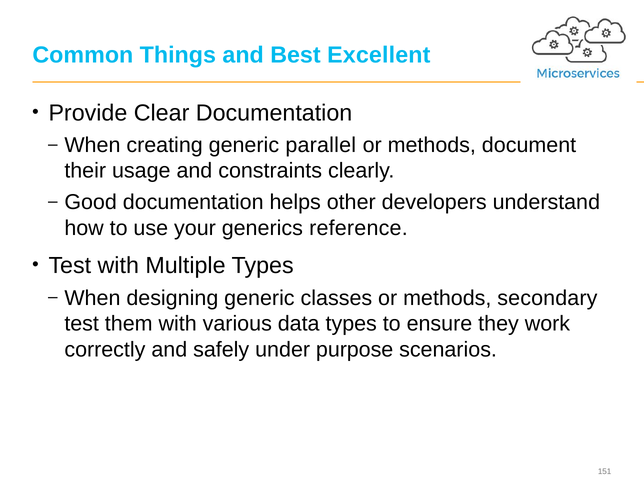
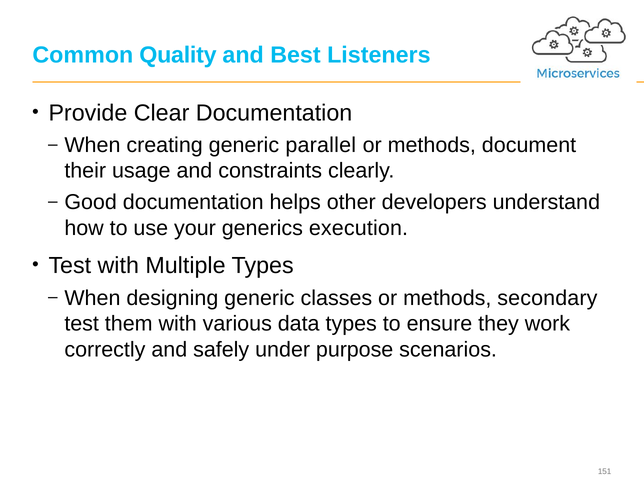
Things: Things -> Quality
Excellent: Excellent -> Listeners
reference: reference -> execution
